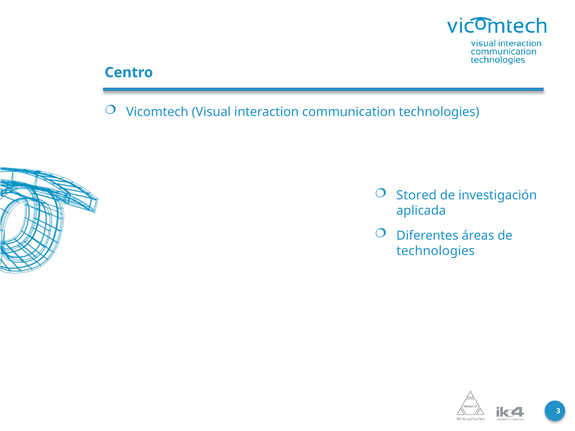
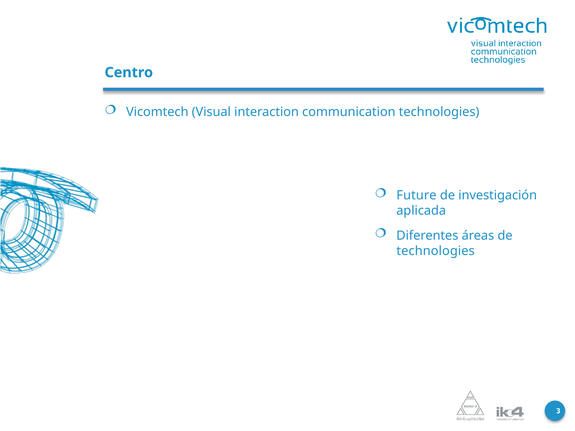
Stored: Stored -> Future
